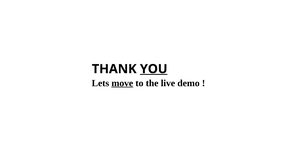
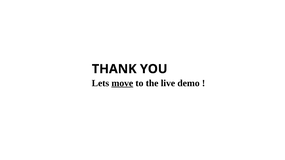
YOU underline: present -> none
